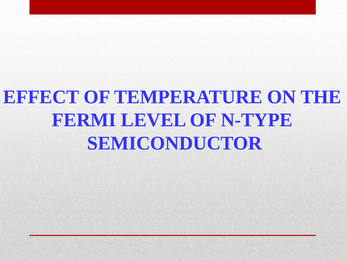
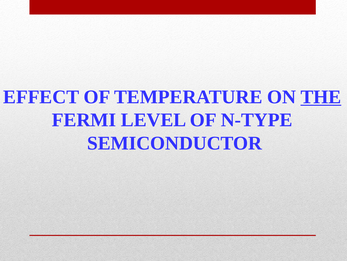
THE underline: none -> present
